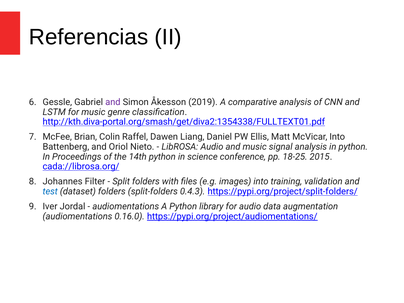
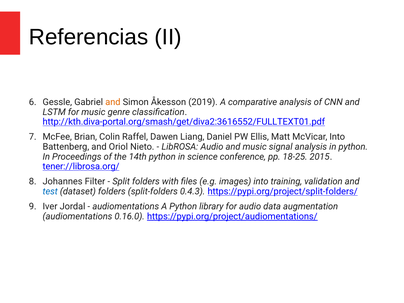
and at (113, 102) colour: purple -> orange
http://kth.diva-portal.org/smash/get/diva2:1354338/FULLTEXT01.pdf: http://kth.diva-portal.org/smash/get/diva2:1354338/FULLTEXT01.pdf -> http://kth.diva-portal.org/smash/get/diva2:3616552/FULLTEXT01.pdf
cada://librosa.org/: cada://librosa.org/ -> tener://librosa.org/
